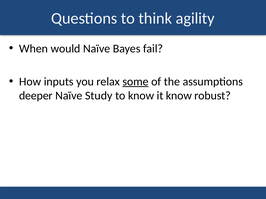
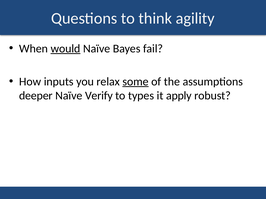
would underline: none -> present
Study: Study -> Verify
to know: know -> types
it know: know -> apply
